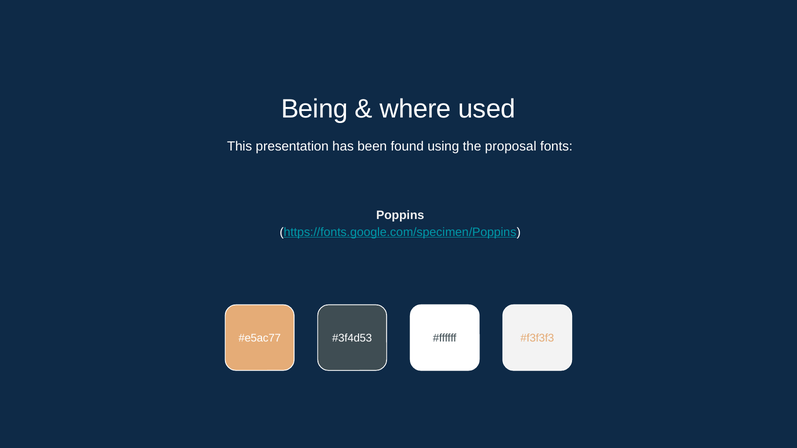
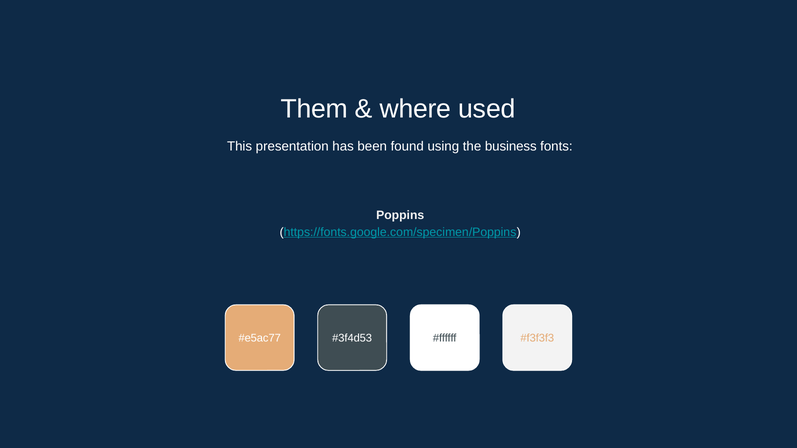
Being: Being -> Them
proposal: proposal -> business
